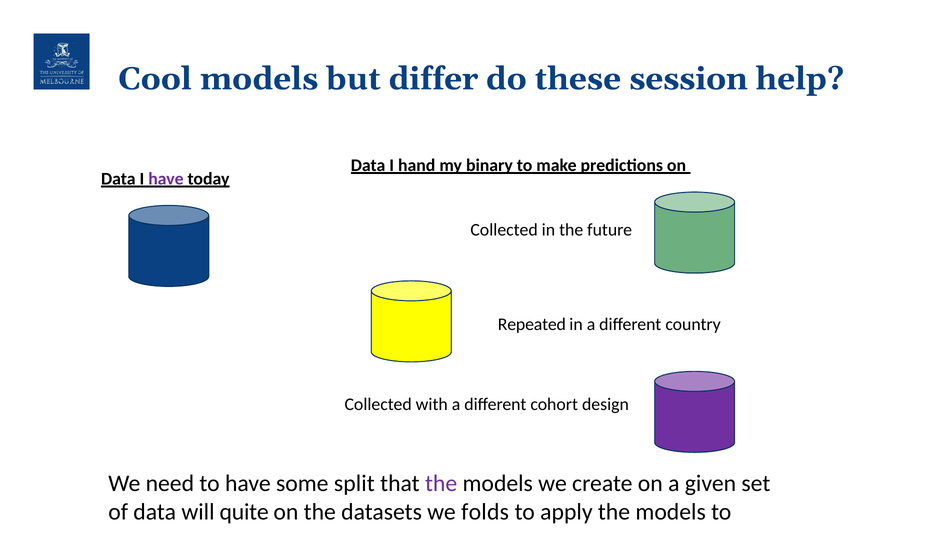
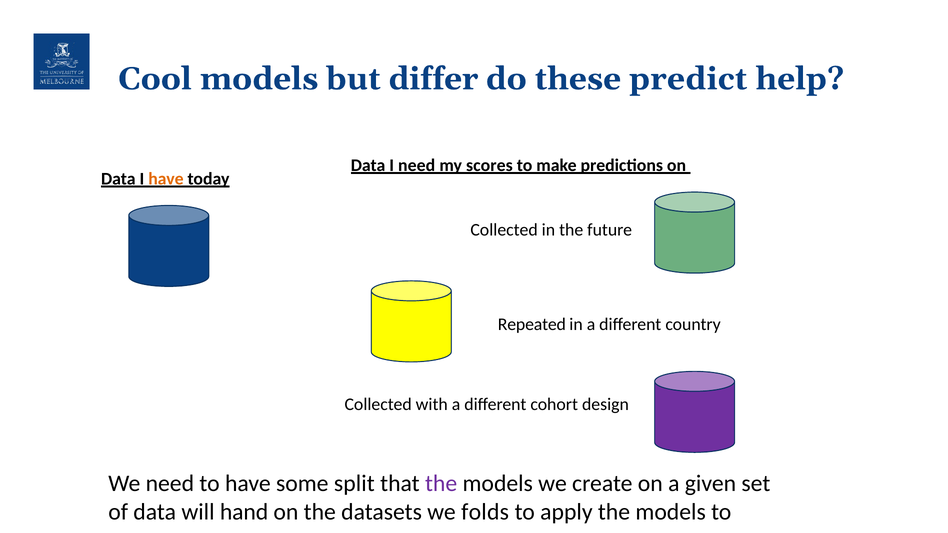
session: session -> predict
I hand: hand -> need
binary: binary -> scores
have at (166, 179) colour: purple -> orange
quite: quite -> hand
